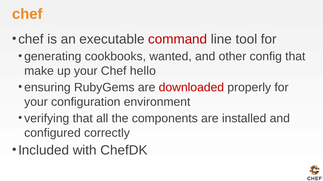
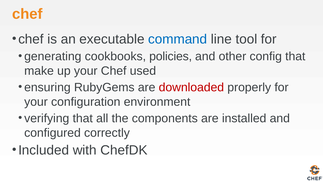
command colour: red -> blue
wanted: wanted -> policies
hello: hello -> used
